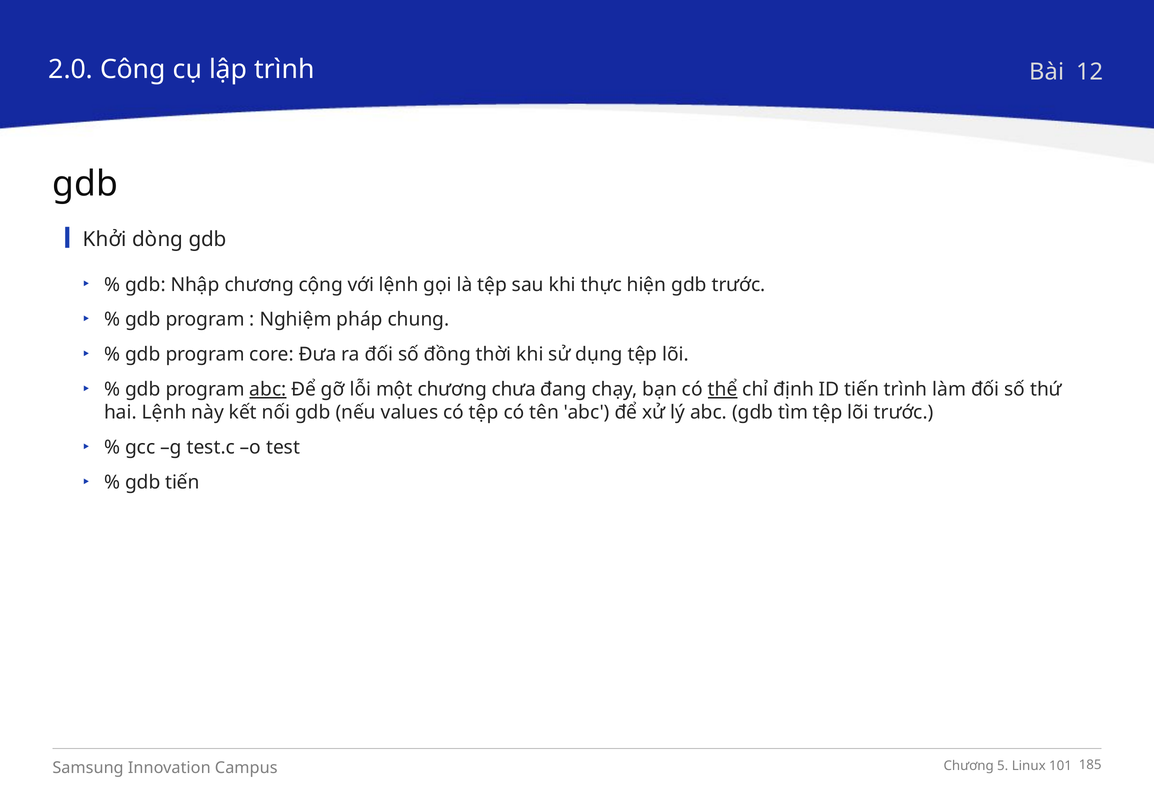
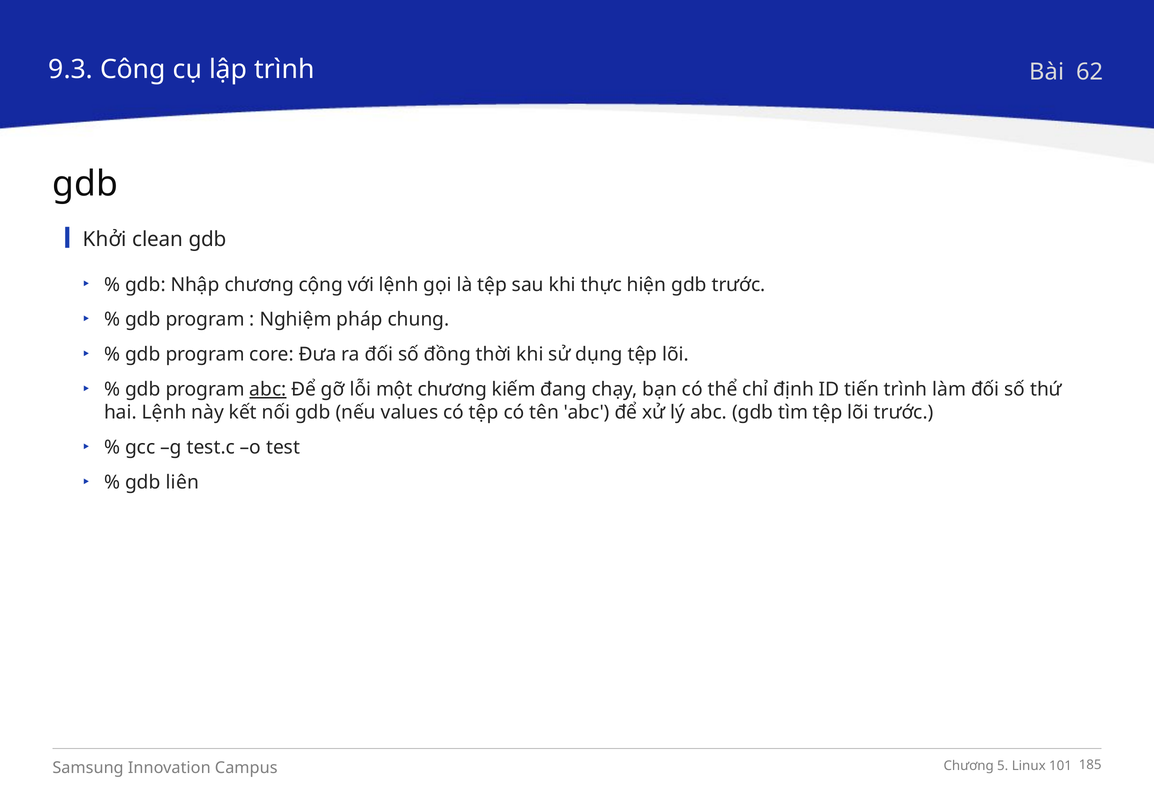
2.0: 2.0 -> 9.3
12: 12 -> 62
dòng: dòng -> clean
chưa: chưa -> kiếm
thể underline: present -> none
gdb tiến: tiến -> liên
